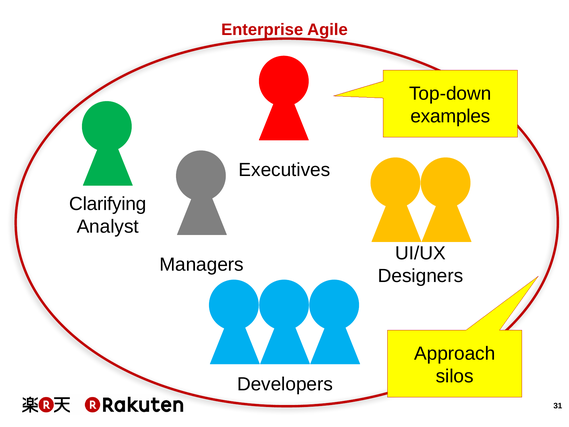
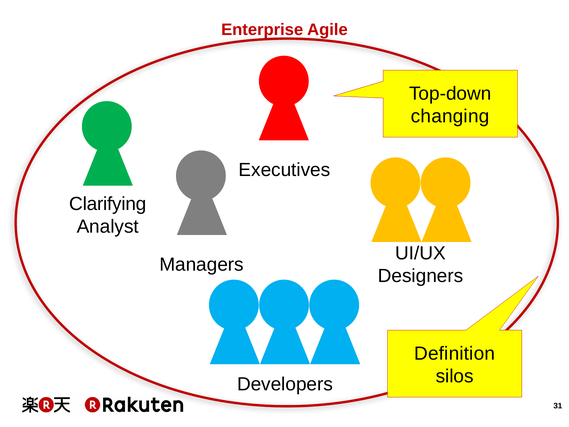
examples: examples -> changing
Approach: Approach -> Definition
